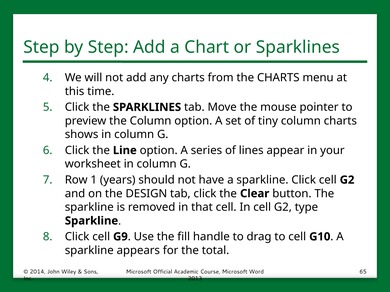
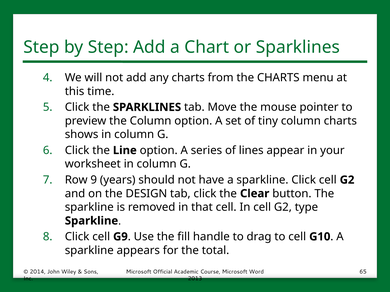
1: 1 -> 9
